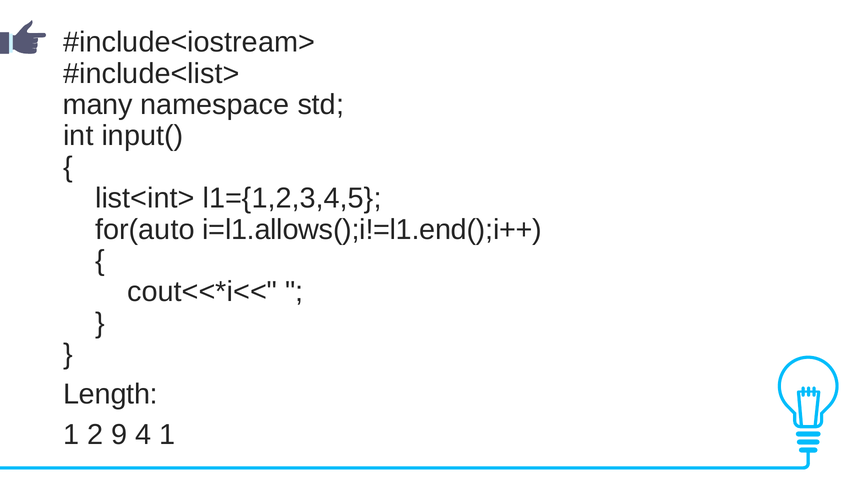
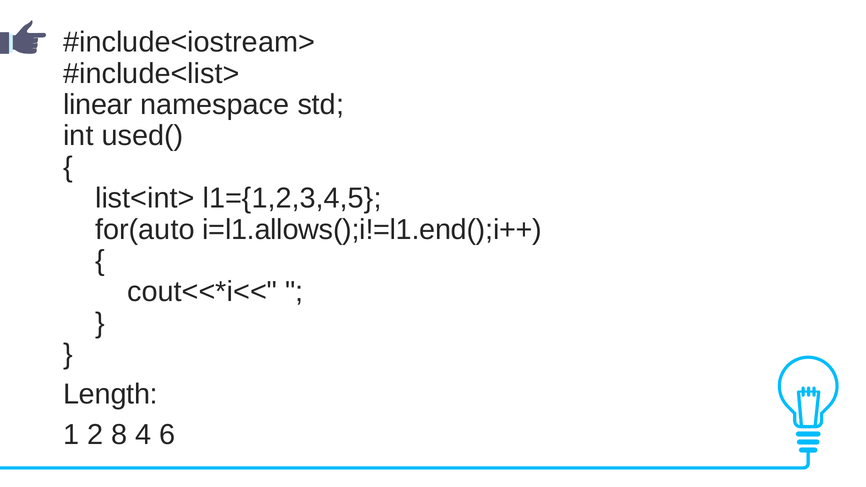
many: many -> linear
input(: input( -> used(
9: 9 -> 8
4 1: 1 -> 6
